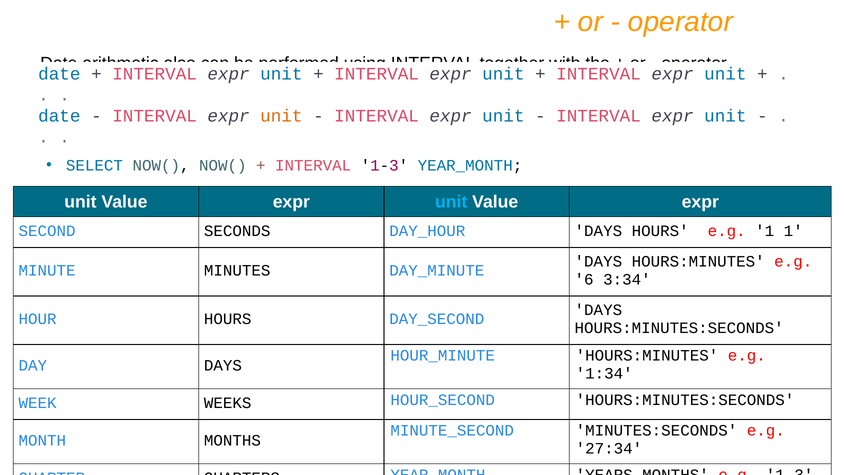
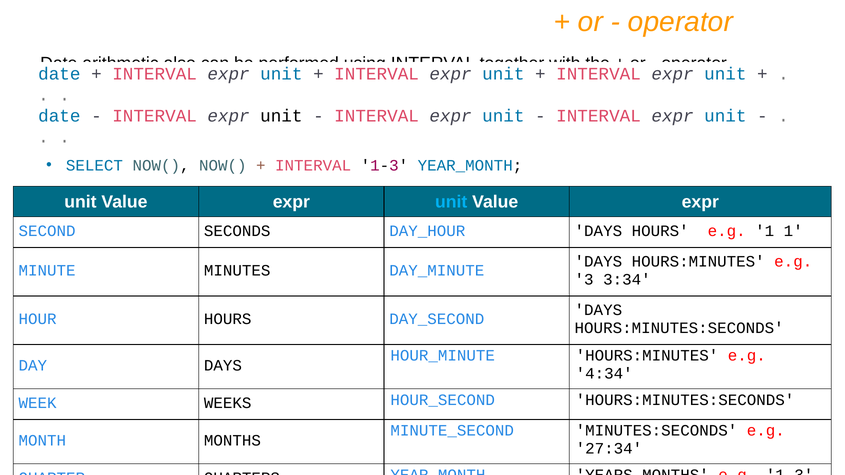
unit at (281, 116) colour: orange -> black
6: 6 -> 3
1:34: 1:34 -> 4:34
